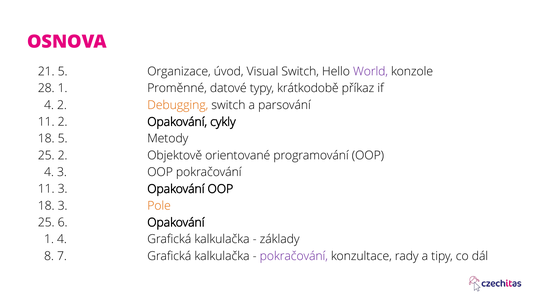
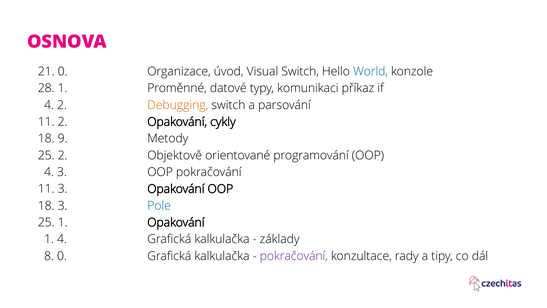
21 5: 5 -> 0
World colour: purple -> blue
krátkodobě: krátkodobě -> komunikaci
18 5: 5 -> 9
Pole colour: orange -> blue
25 6: 6 -> 1
8 7: 7 -> 0
